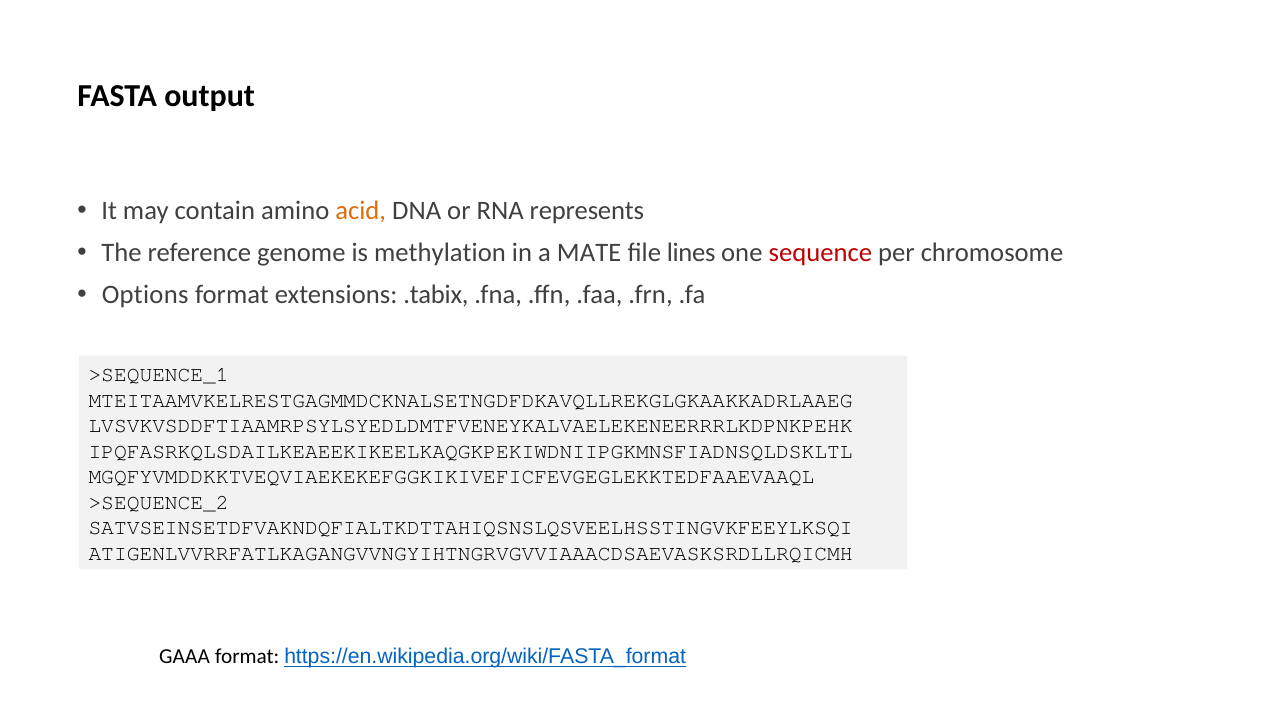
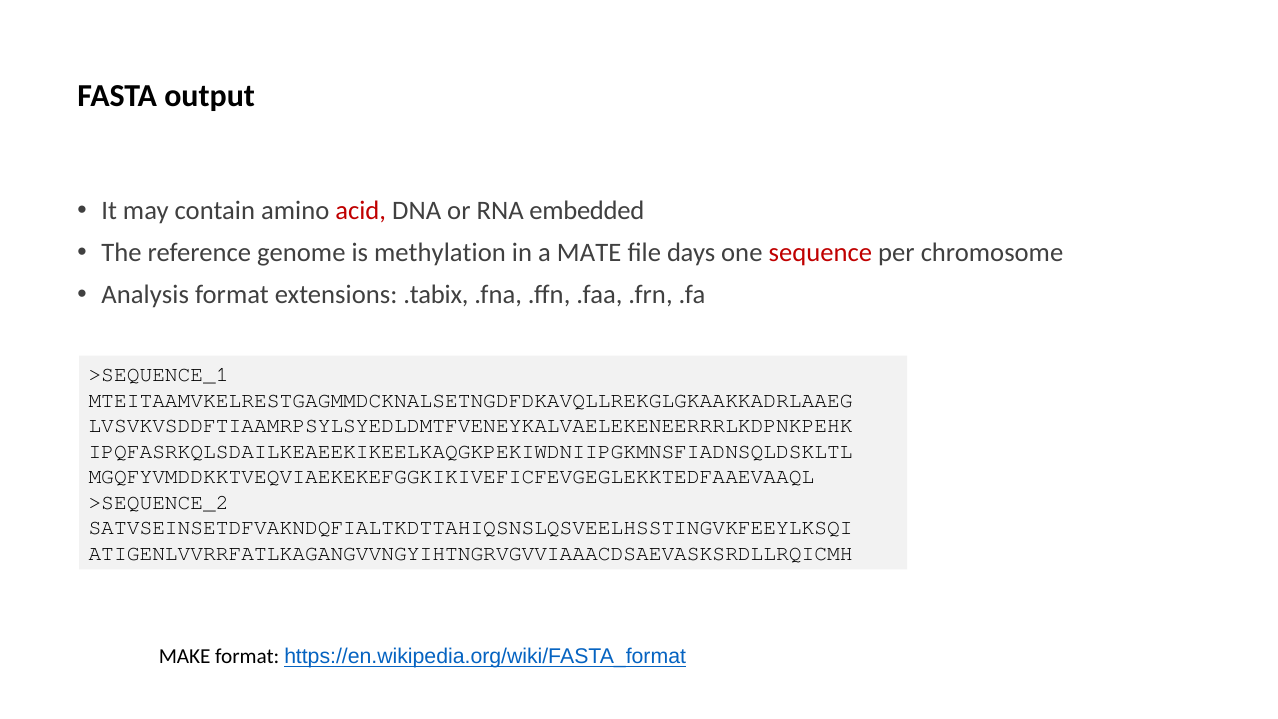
acid colour: orange -> red
represents: represents -> embedded
lines: lines -> days
Options: Options -> Analysis
GAAA: GAAA -> MAKE
